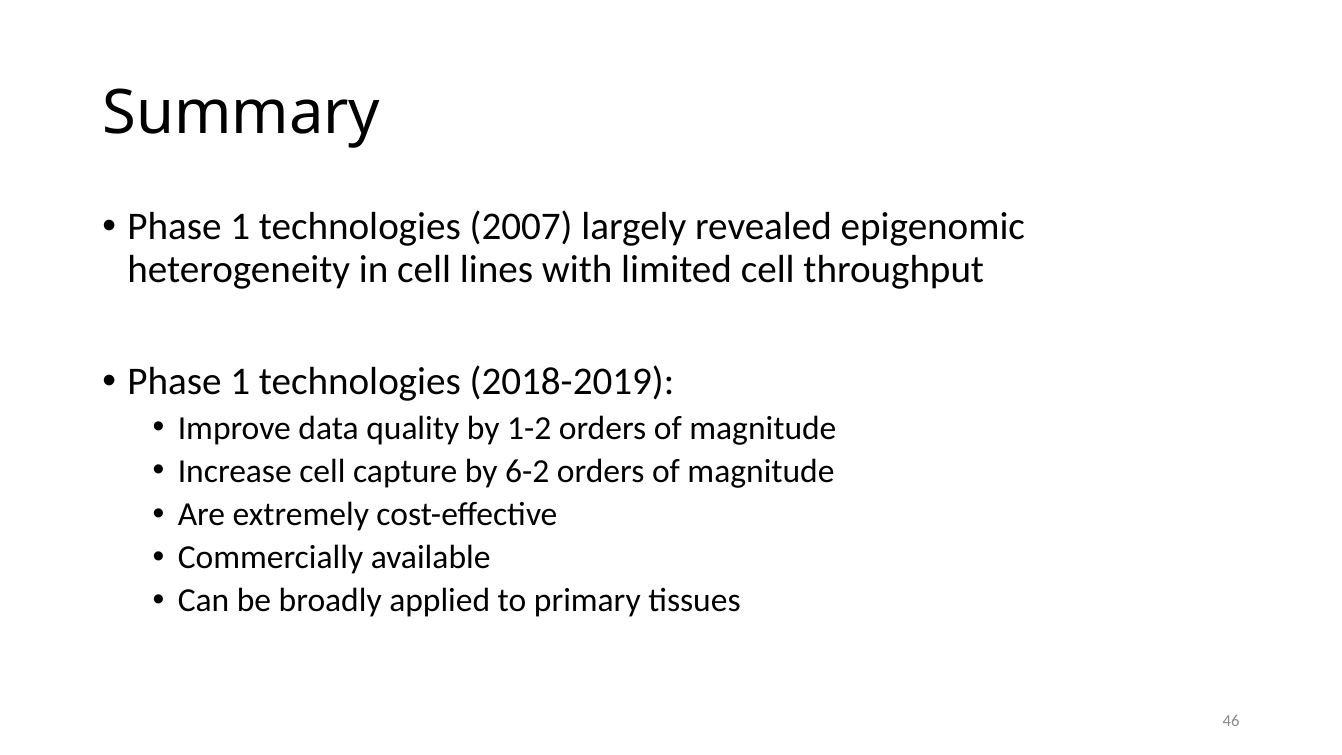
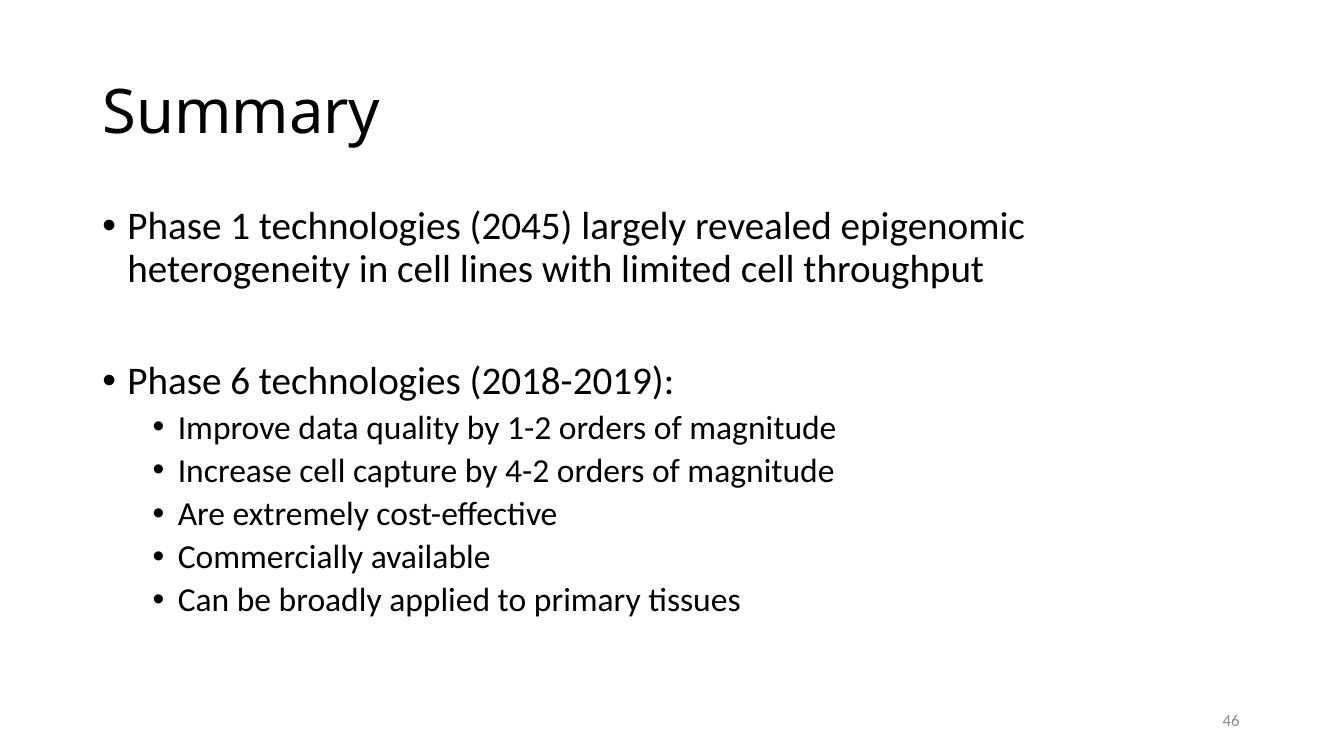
2007: 2007 -> 2045
1 at (240, 382): 1 -> 6
6-2: 6-2 -> 4-2
